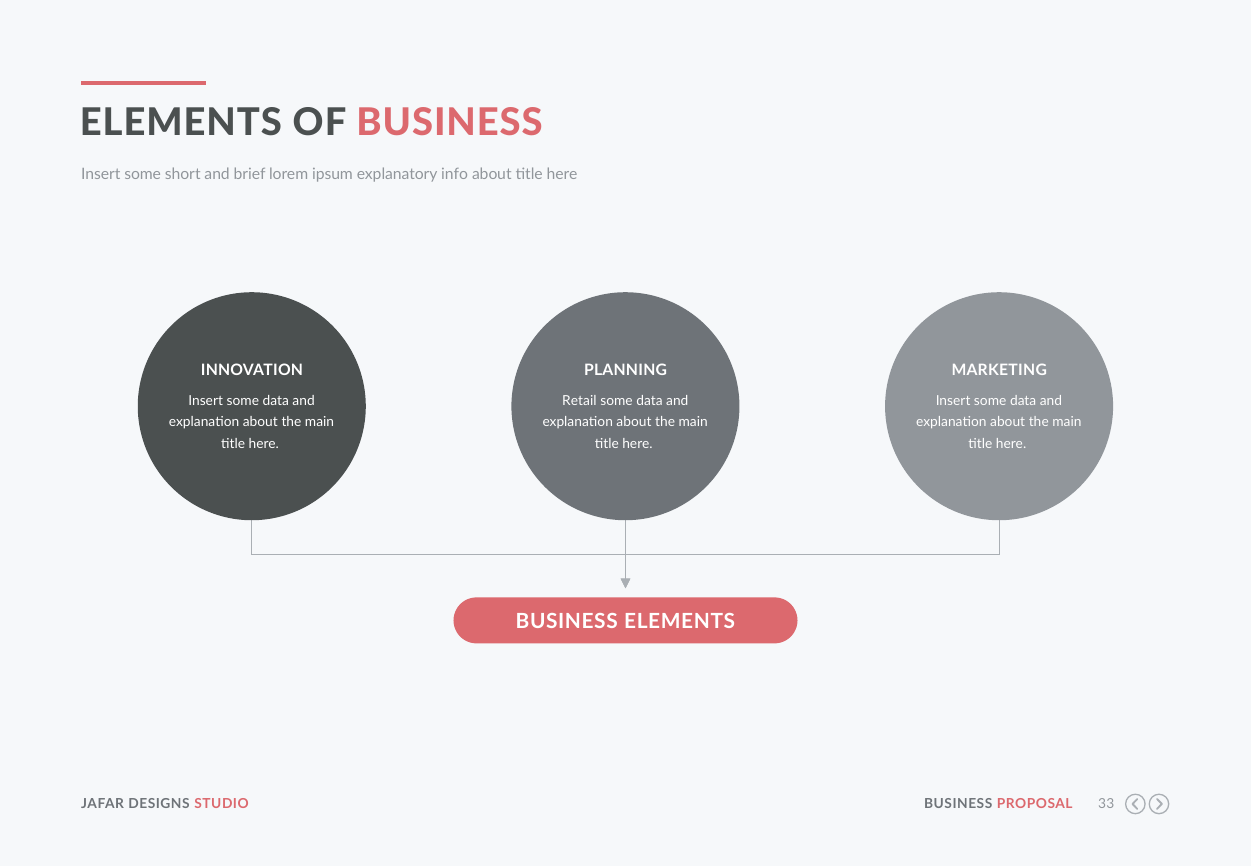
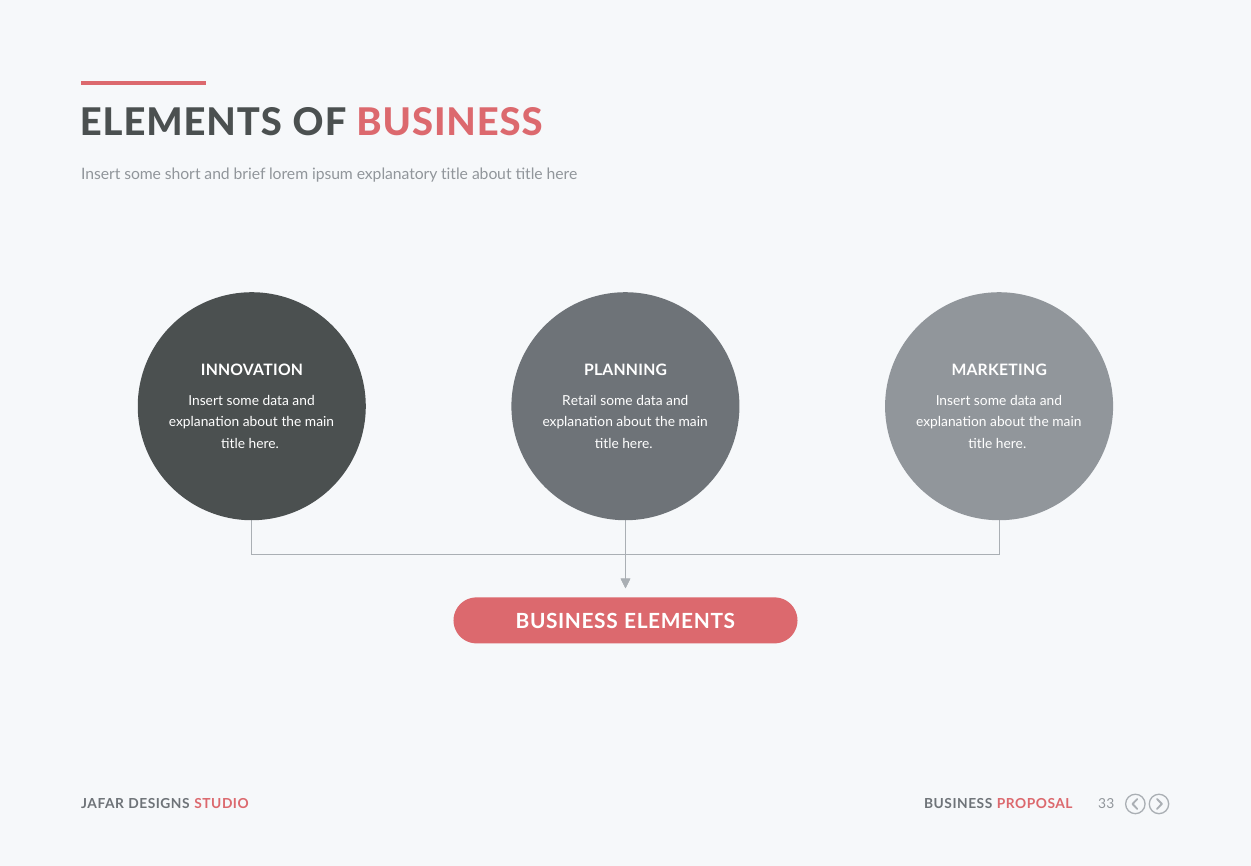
explanatory info: info -> title
